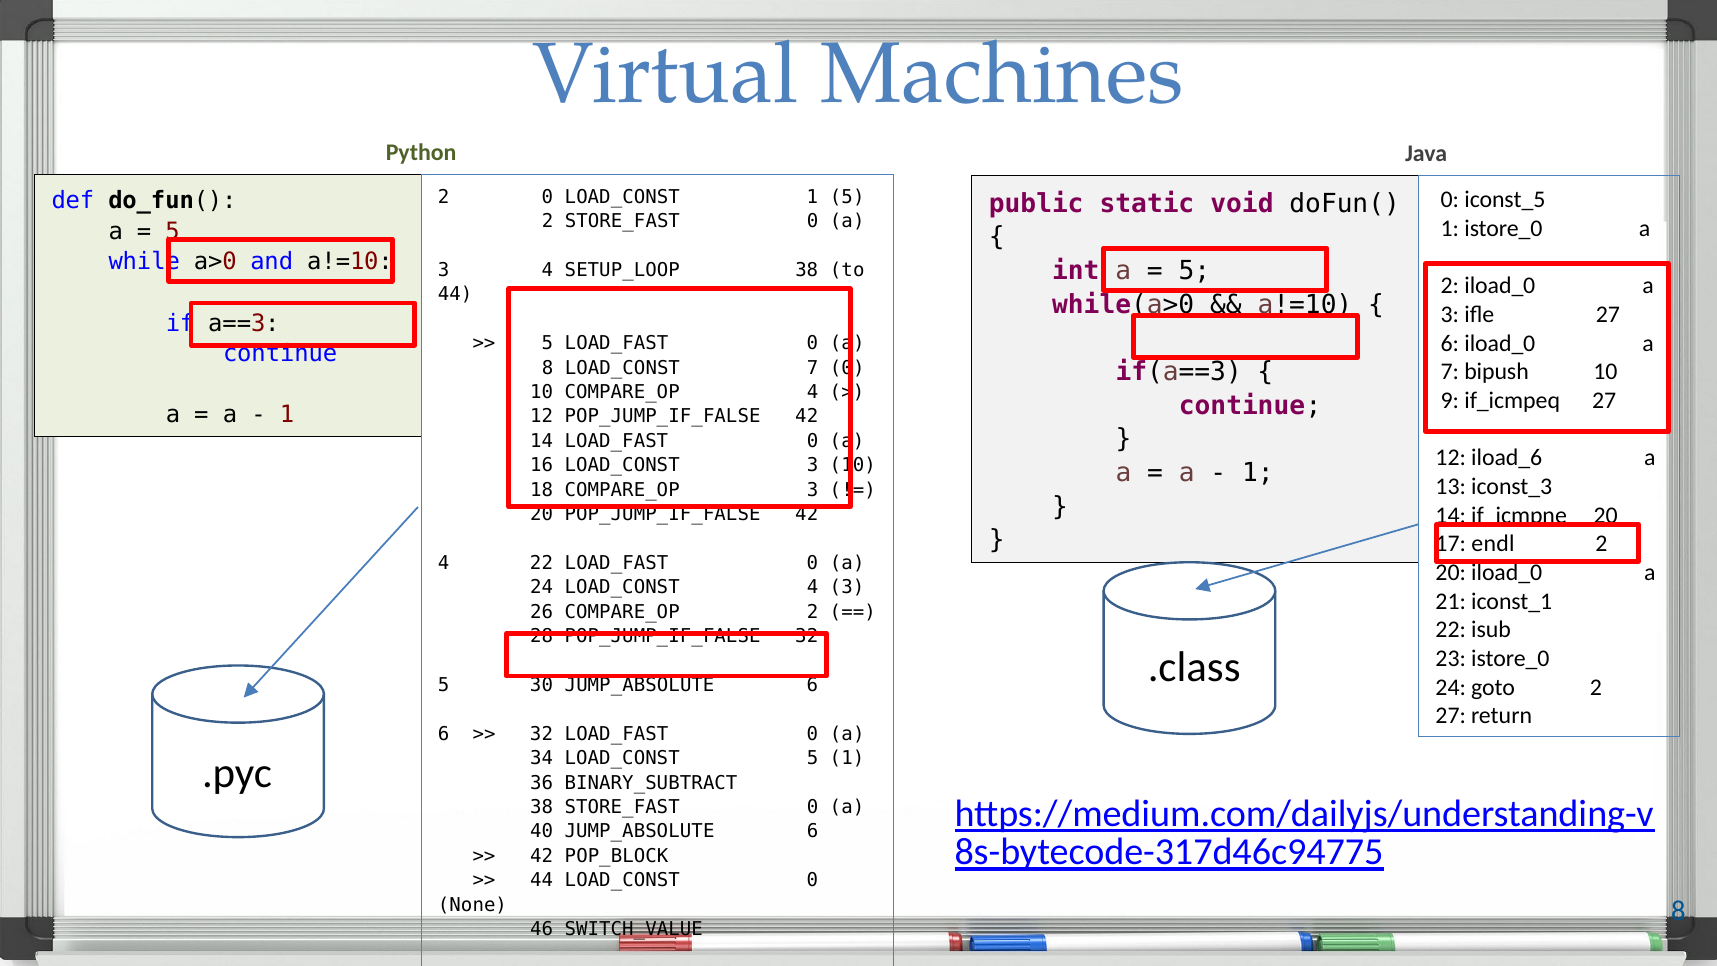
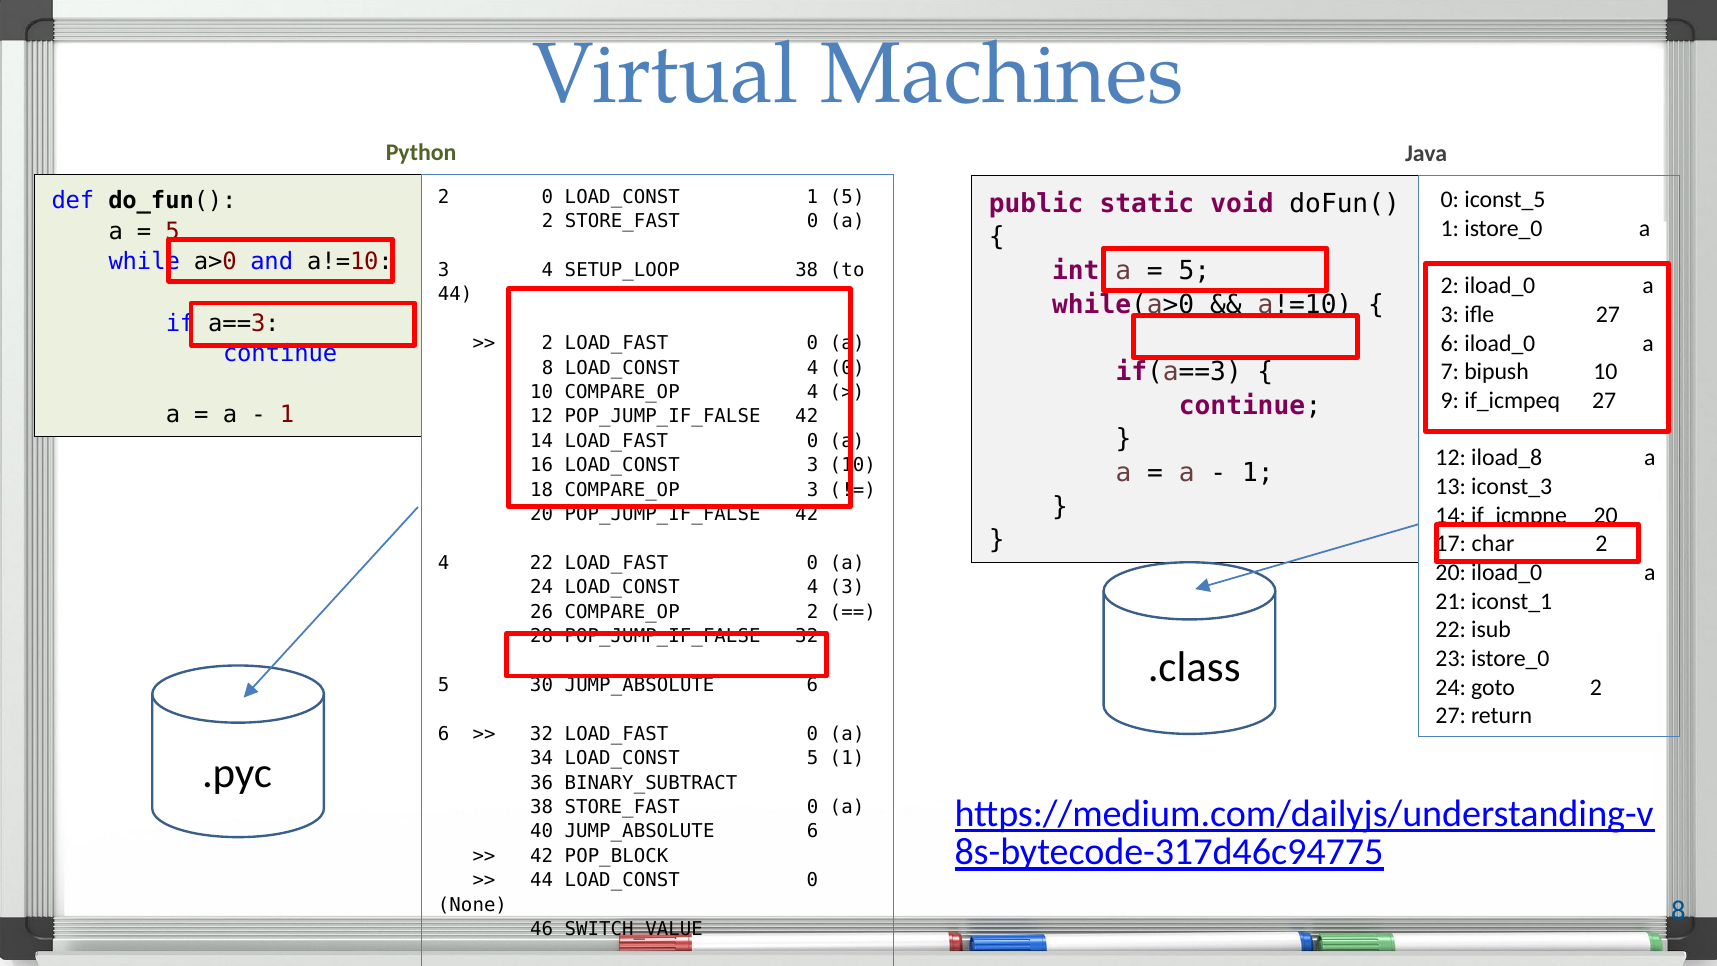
5 at (547, 343): 5 -> 2
8 LOAD_CONST 7: 7 -> 4
iload_6: iload_6 -> iload_8
endl: endl -> char
